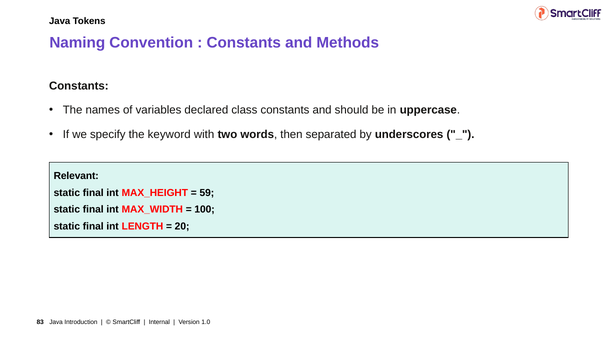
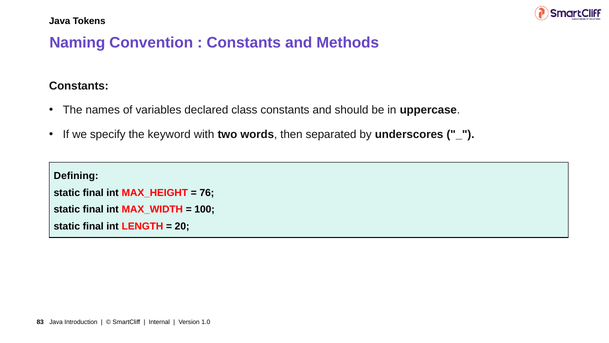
Relevant: Relevant -> Defining
59: 59 -> 76
